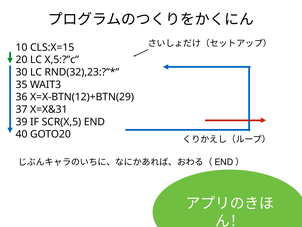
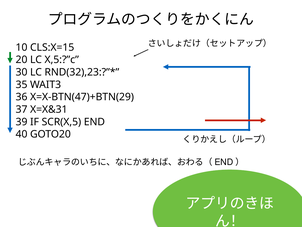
X=X-BTN(12)+BTN(29: X=X-BTN(12)+BTN(29 -> X=X-BTN(47)+BTN(29
